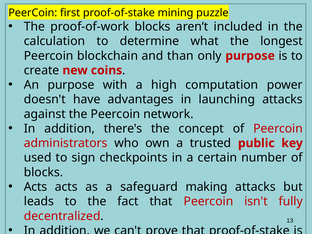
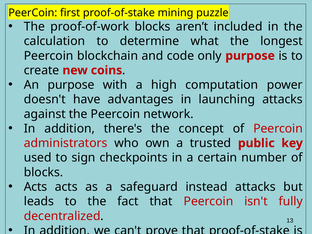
than: than -> code
making: making -> instead
